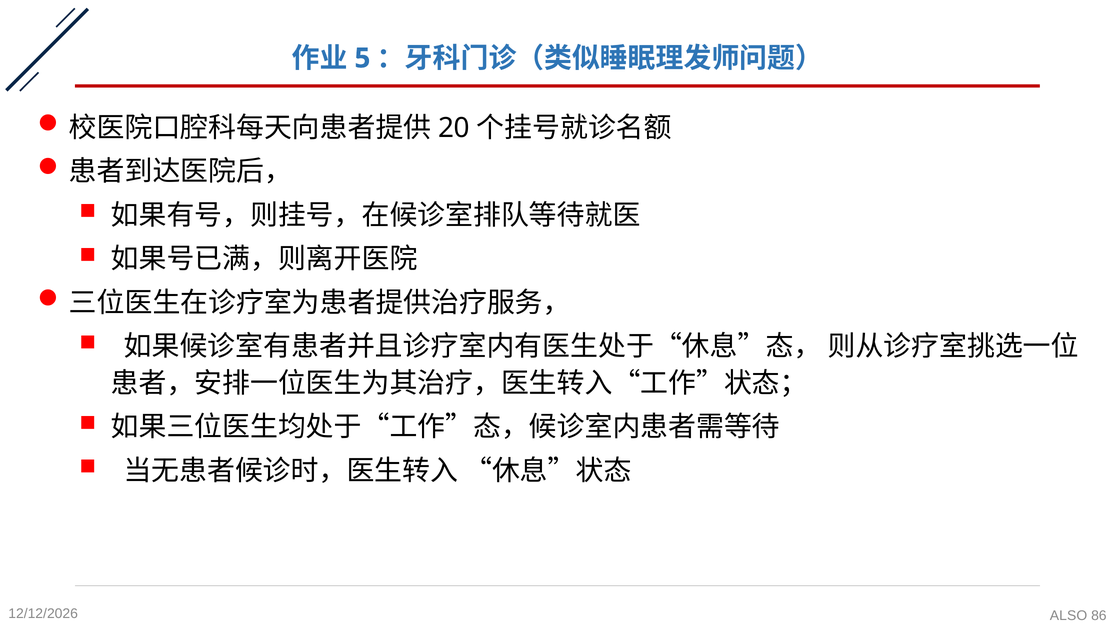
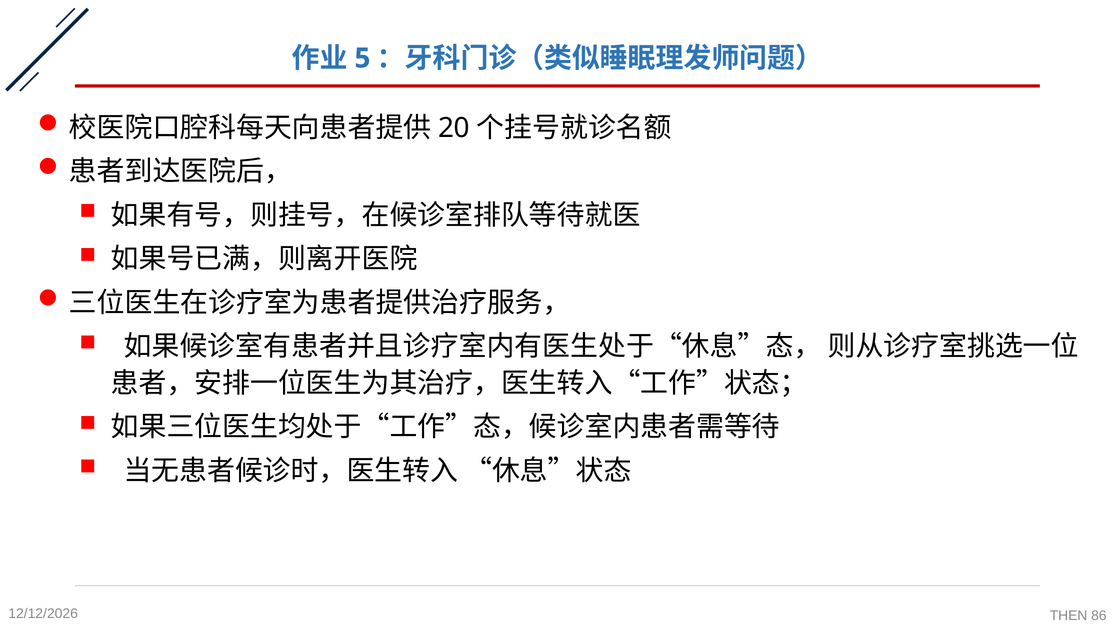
ALSO: ALSO -> THEN
